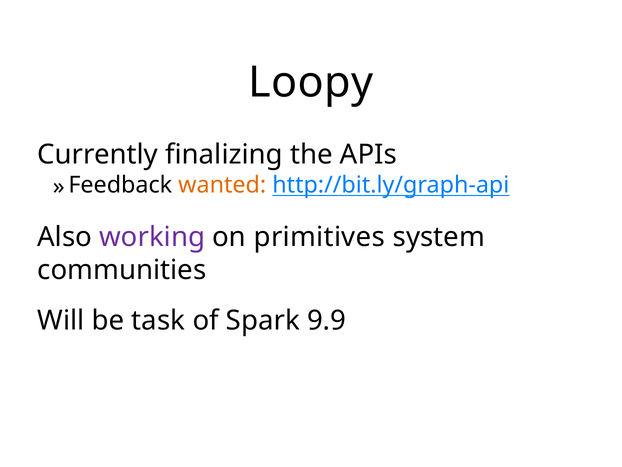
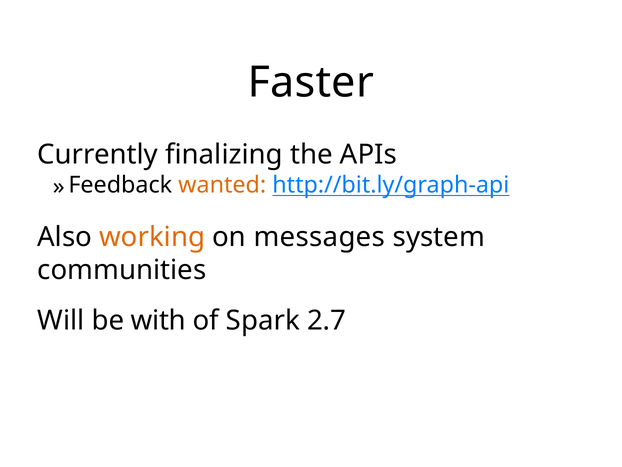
Loopy: Loopy -> Faster
working colour: purple -> orange
primitives: primitives -> messages
task: task -> with
9.9: 9.9 -> 2.7
